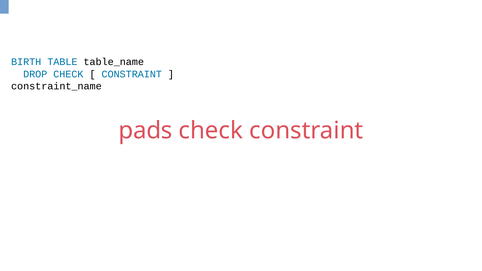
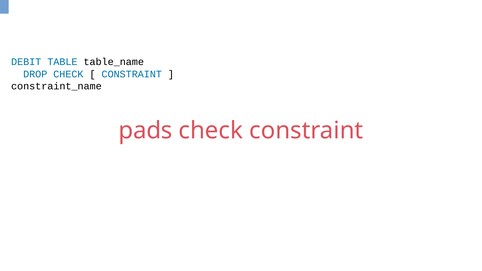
BIRTH: BIRTH -> DEBIT
